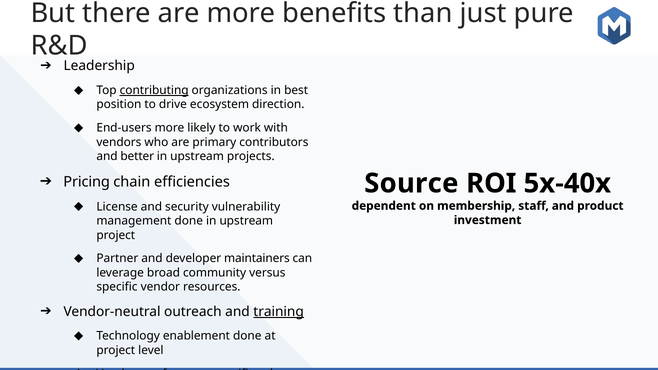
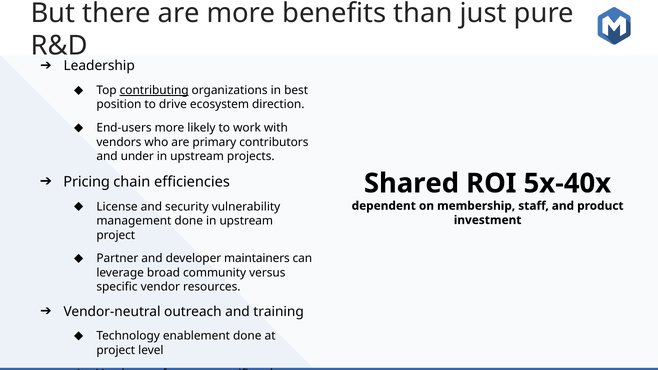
better: better -> under
Source: Source -> Shared
training underline: present -> none
